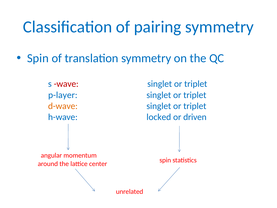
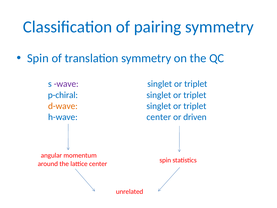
wave colour: red -> purple
p-layer: p-layer -> p-chiral
h-wave locked: locked -> center
